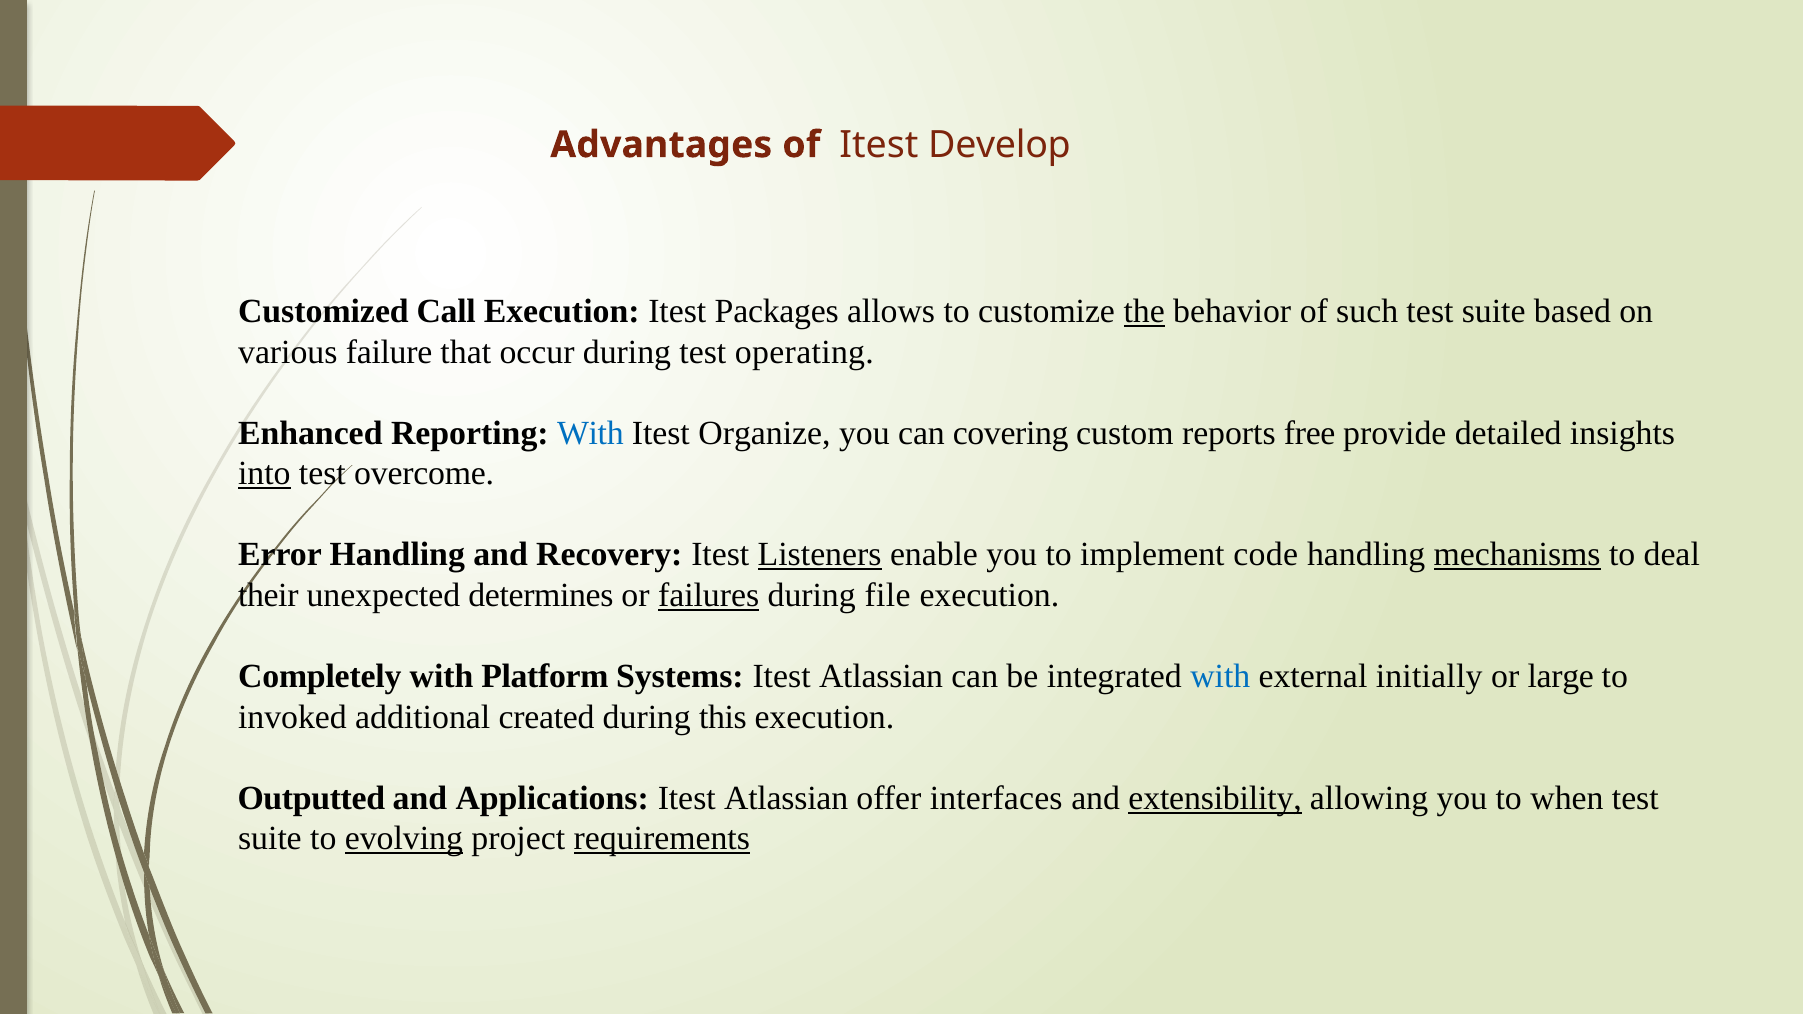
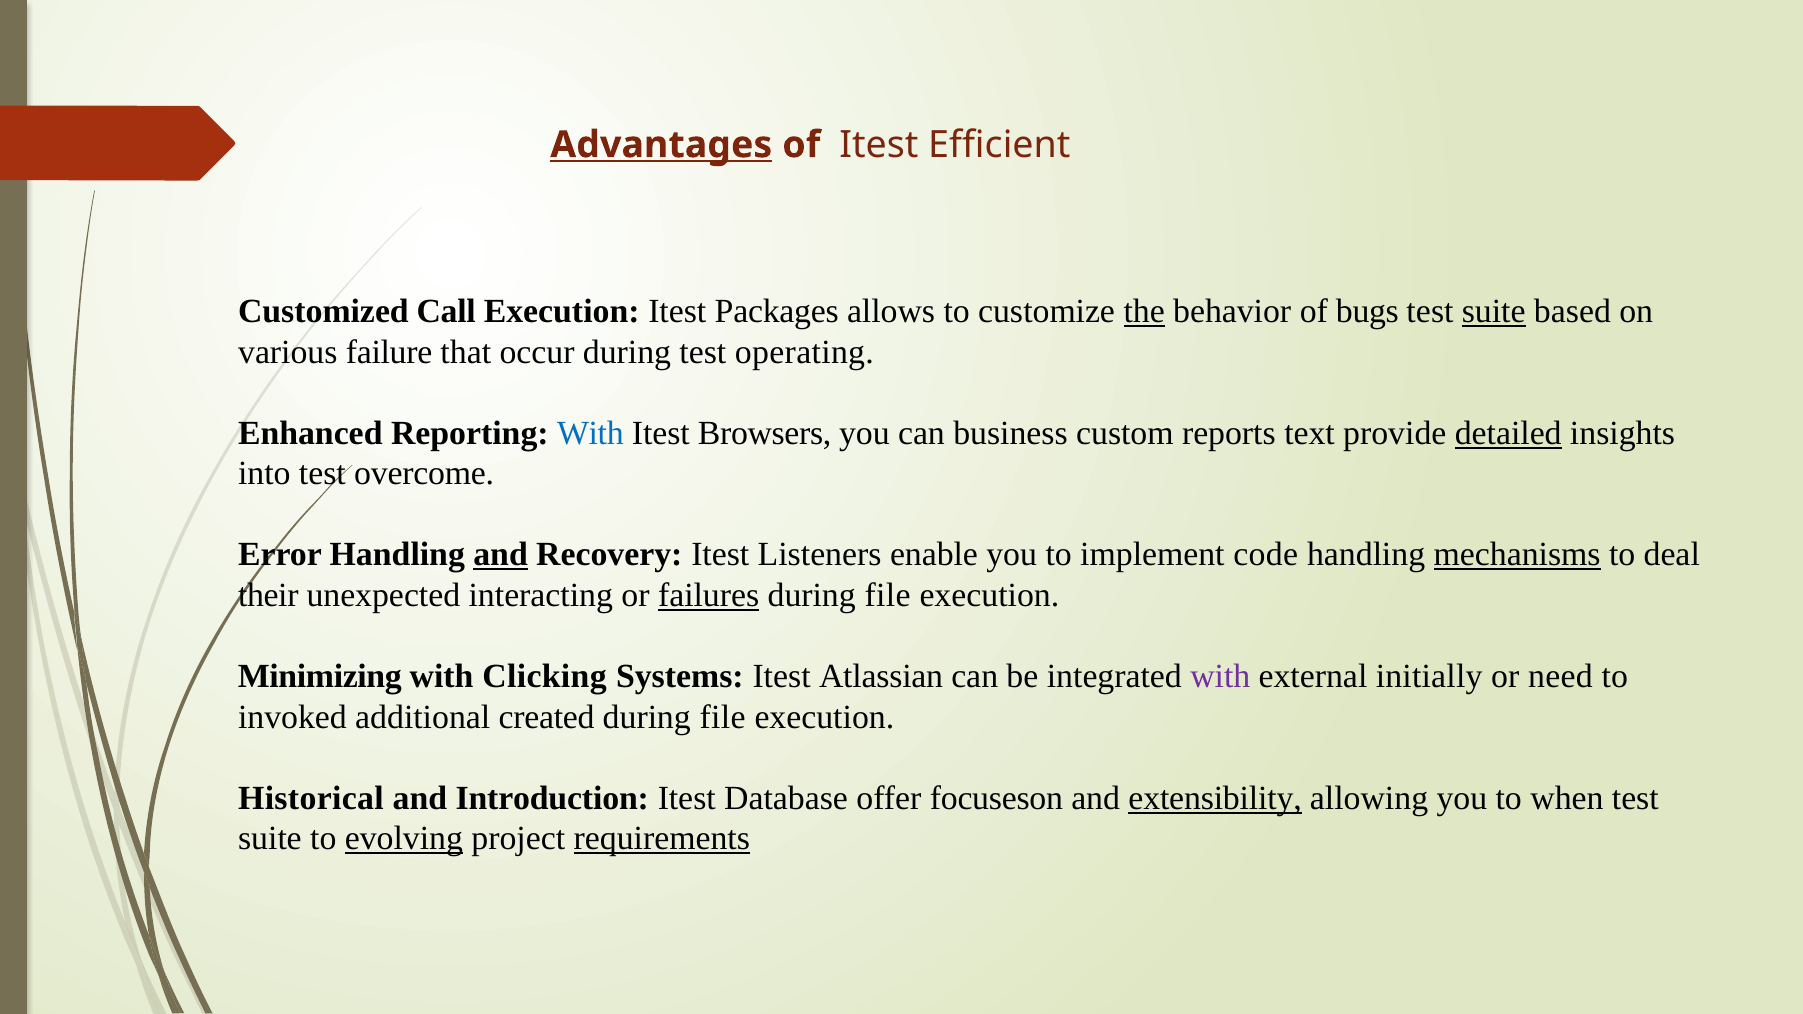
Advantages underline: none -> present
Develop: Develop -> Efficient
such: such -> bugs
suite at (1494, 311) underline: none -> present
Organize: Organize -> Browsers
covering: covering -> business
free: free -> text
detailed underline: none -> present
into underline: present -> none
and at (501, 555) underline: none -> present
Listeners underline: present -> none
determines: determines -> interacting
Completely: Completely -> Minimizing
Platform: Platform -> Clicking
with at (1220, 677) colour: blue -> purple
large: large -> need
this at (723, 717): this -> file
Outputted: Outputted -> Historical
Applications: Applications -> Introduction
Atlassian at (786, 798): Atlassian -> Database
interfaces: interfaces -> focuseson
